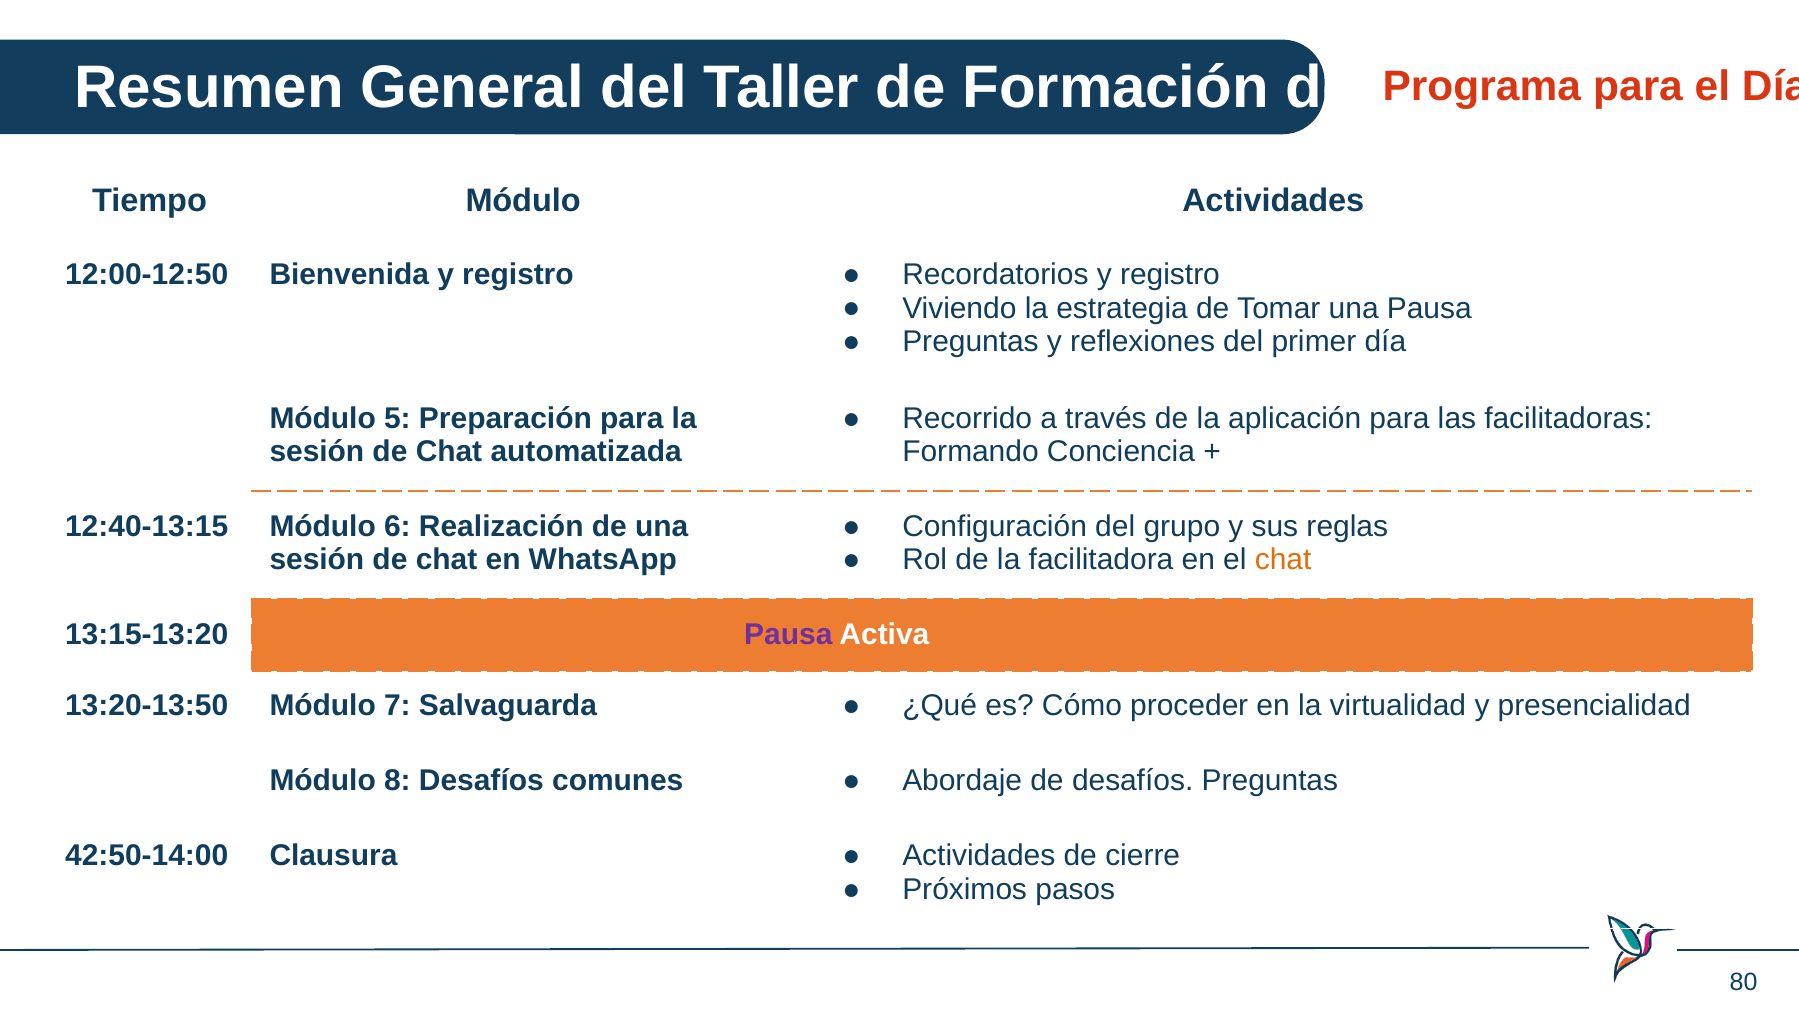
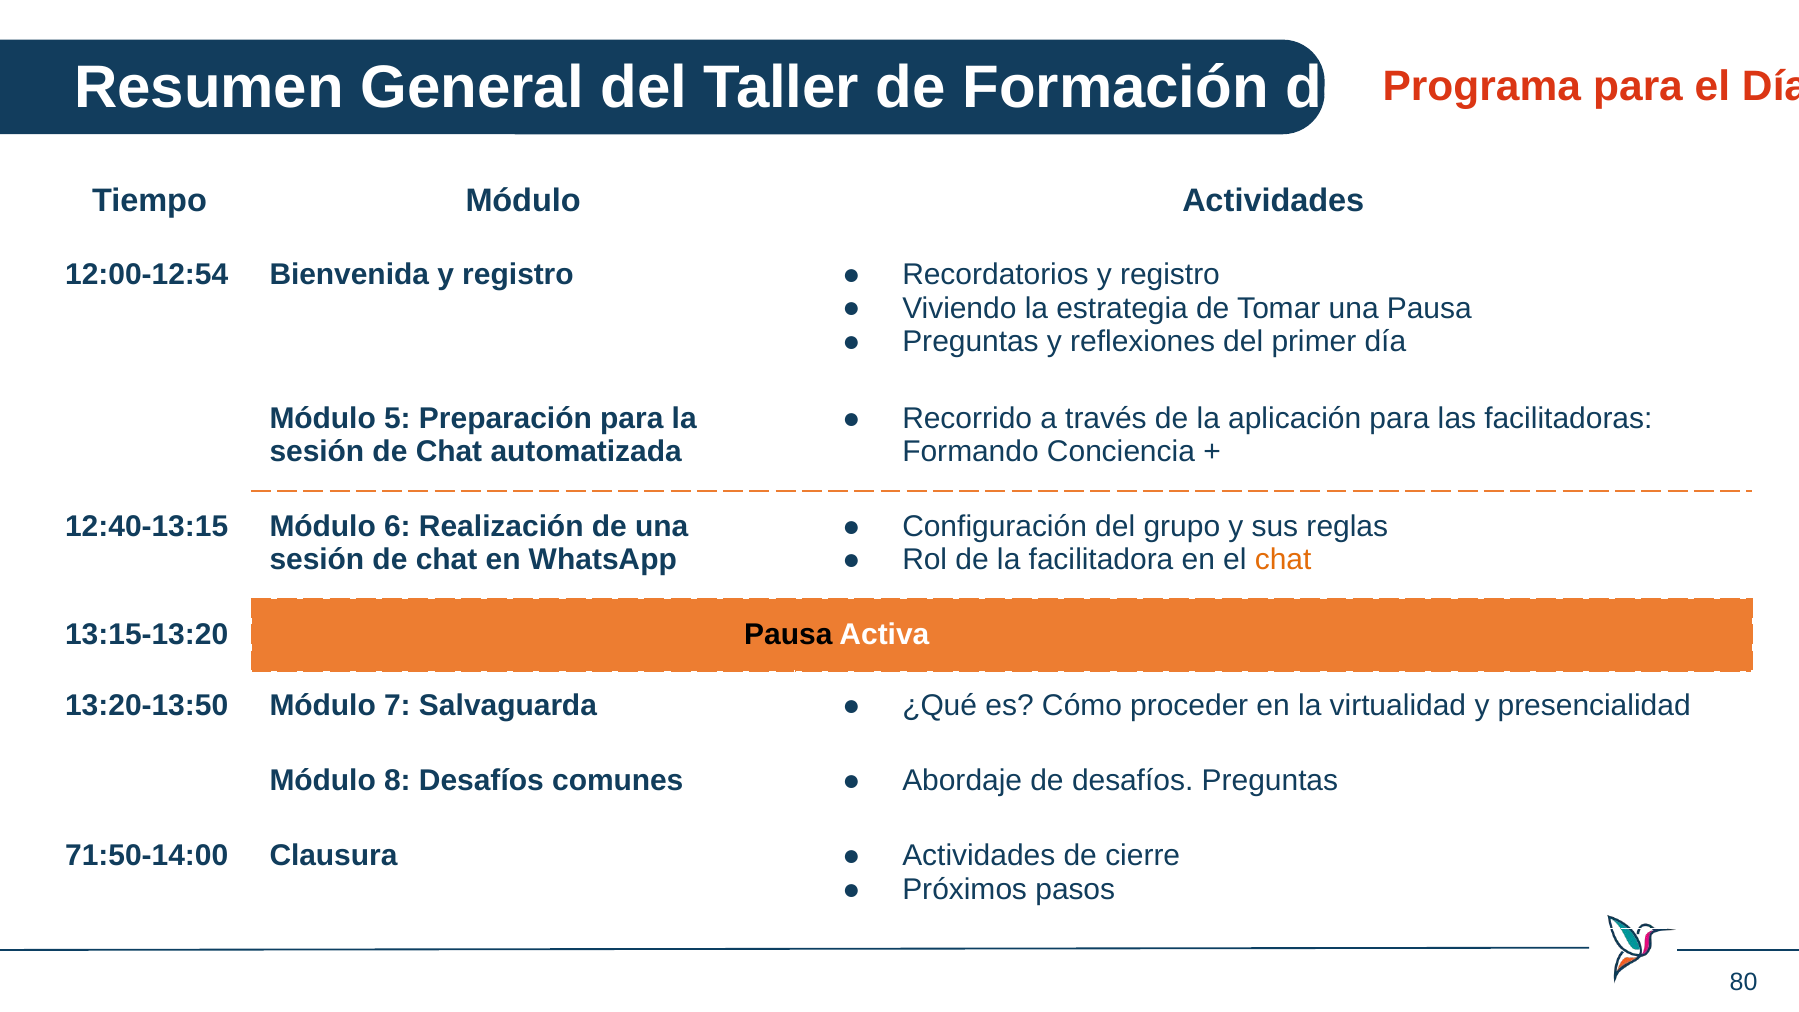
12:00-12:50: 12:00-12:50 -> 12:00-12:54
Pausa at (788, 634) colour: purple -> black
42:50-14:00: 42:50-14:00 -> 71:50-14:00
